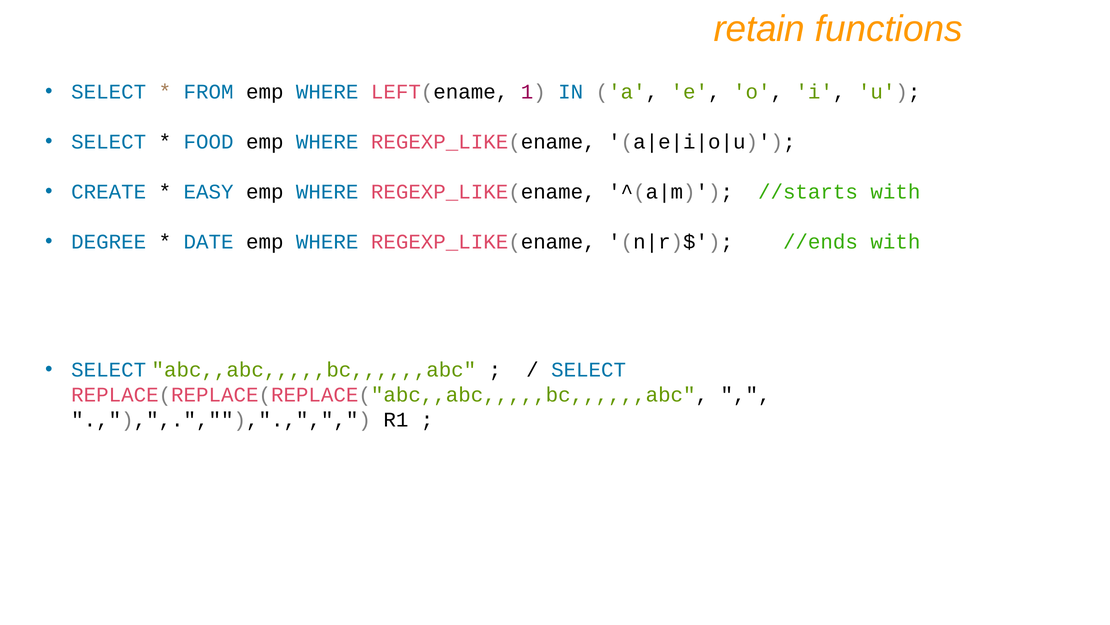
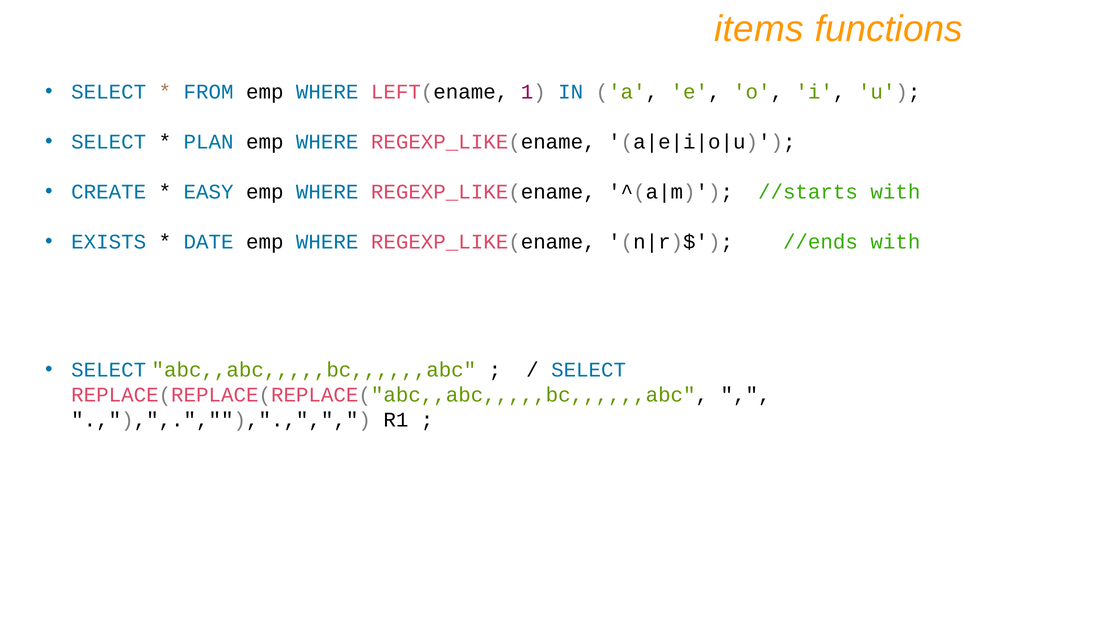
retain: retain -> items
FOOD: FOOD -> PLAN
DEGREE: DEGREE -> EXISTS
